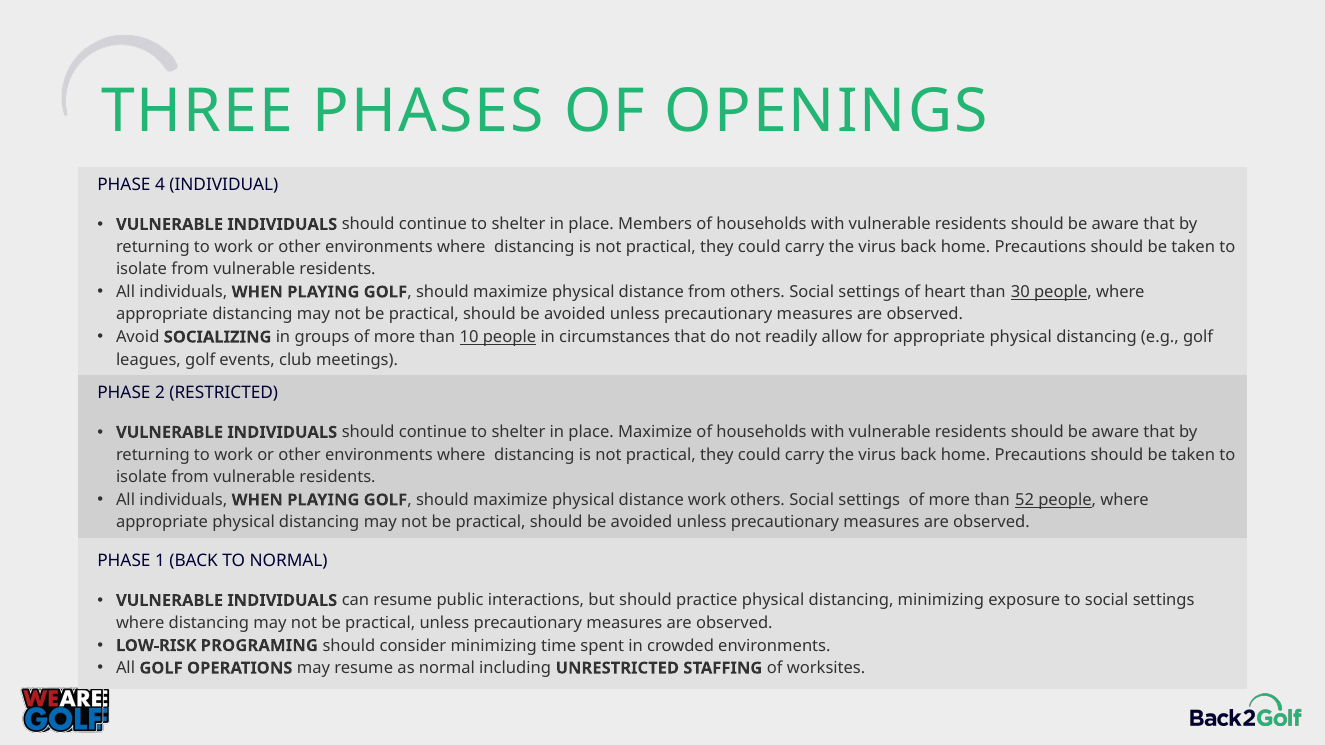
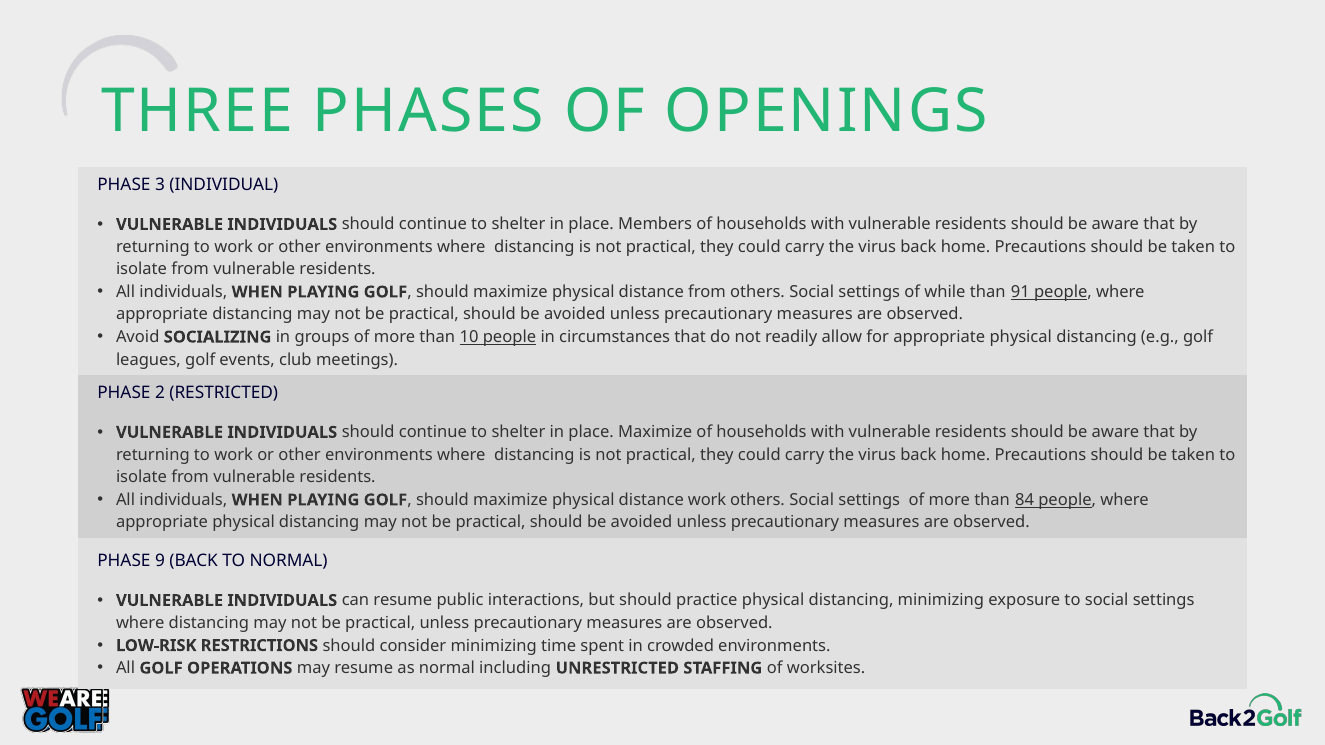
4: 4 -> 3
heart: heart -> while
30: 30 -> 91
52: 52 -> 84
1: 1 -> 9
PROGRAMING: PROGRAMING -> RESTRICTIONS
